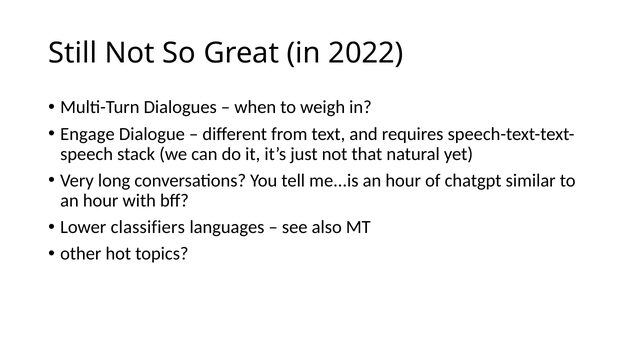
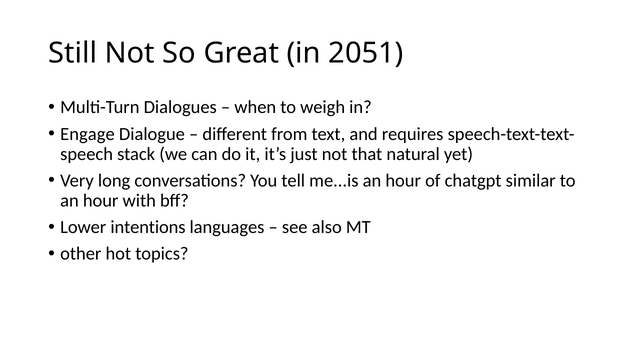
2022: 2022 -> 2051
classifiers: classifiers -> intentions
